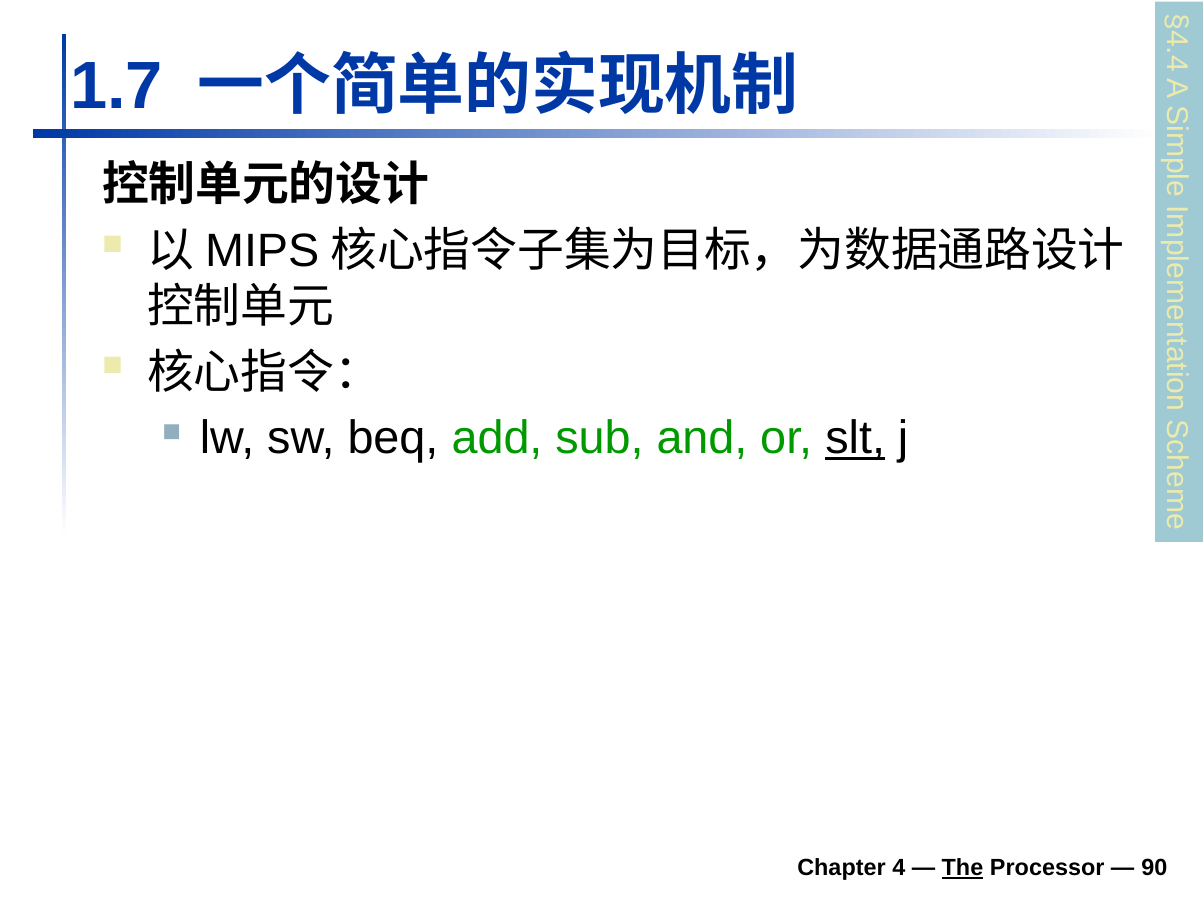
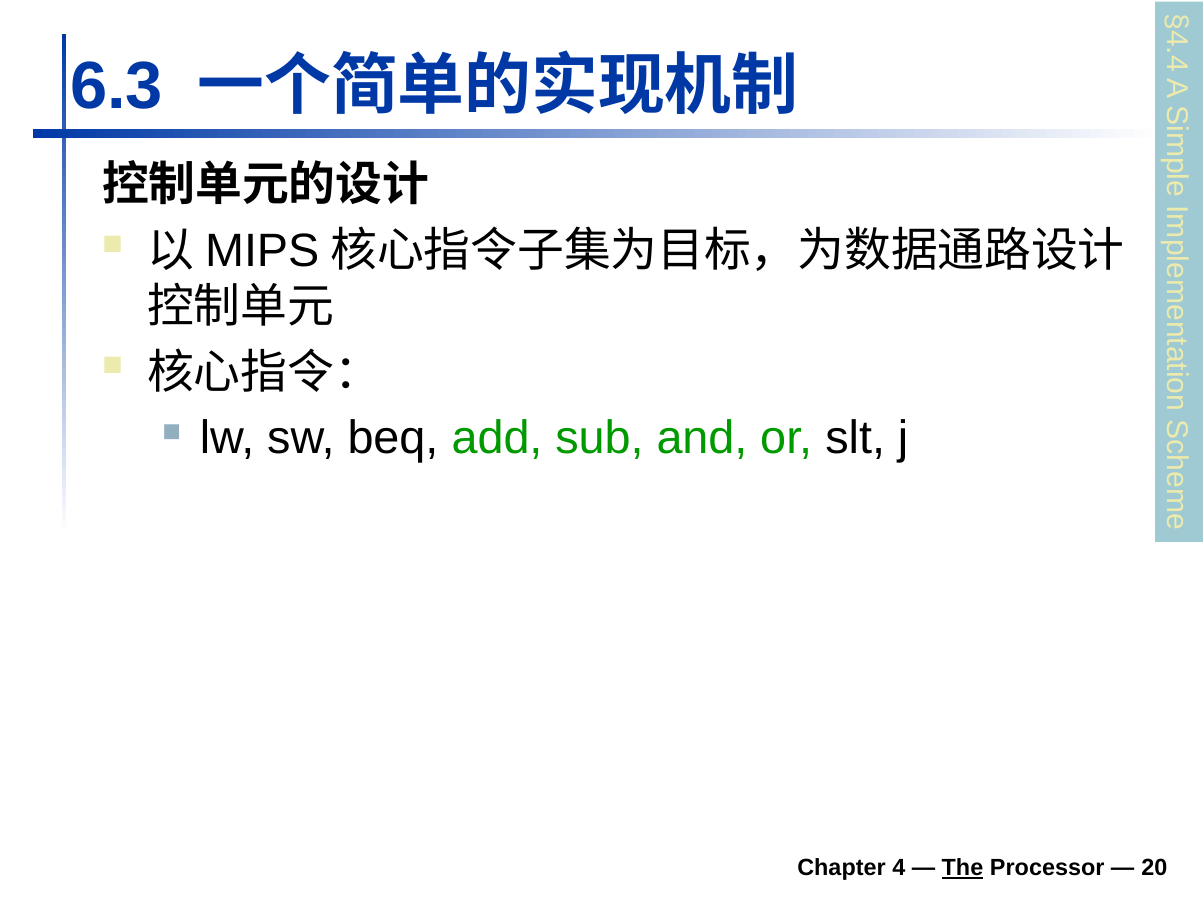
1.7: 1.7 -> 6.3
slt underline: present -> none
90: 90 -> 20
